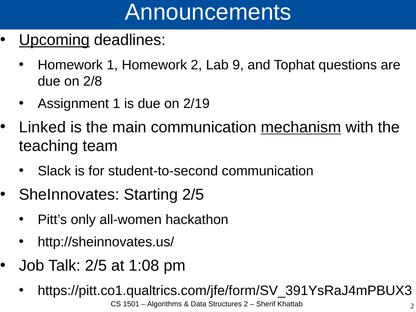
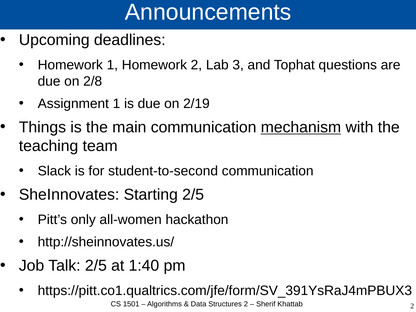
Upcoming underline: present -> none
9: 9 -> 3
Linked: Linked -> Things
1:08: 1:08 -> 1:40
